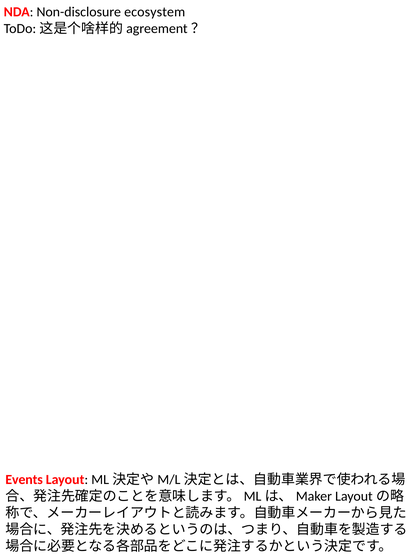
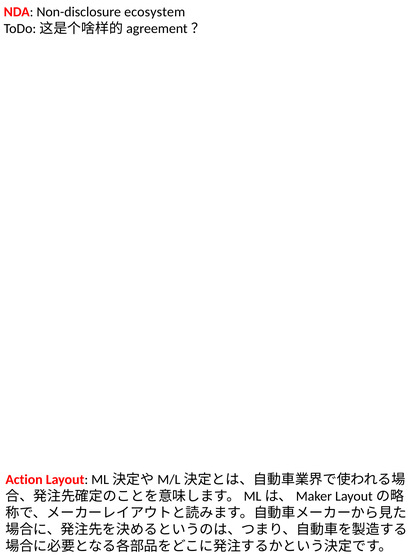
Events: Events -> Action
